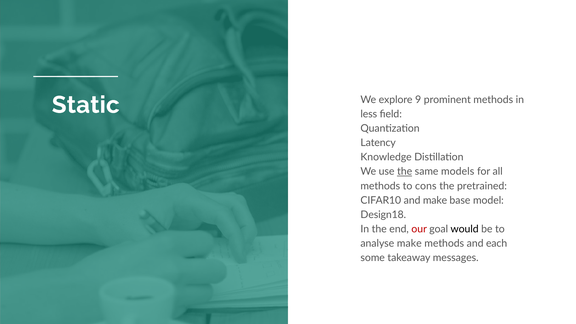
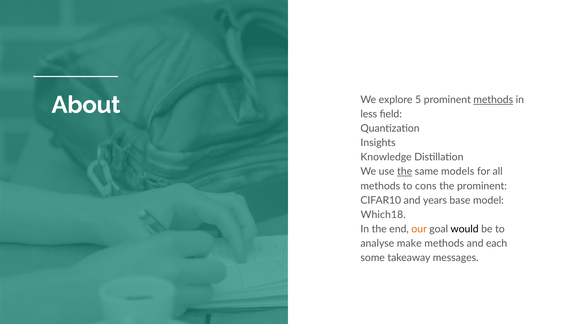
Static: Static -> About
9: 9 -> 5
methods at (493, 100) underline: none -> present
Latency: Latency -> Insights
the pretrained: pretrained -> prominent
and make: make -> years
Design18: Design18 -> Which18
our colour: red -> orange
